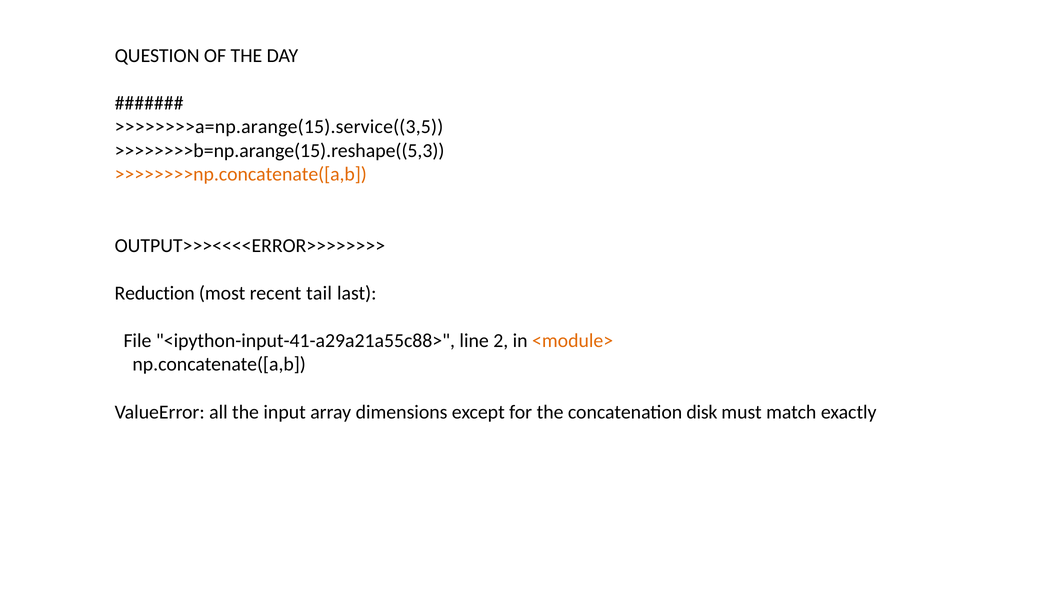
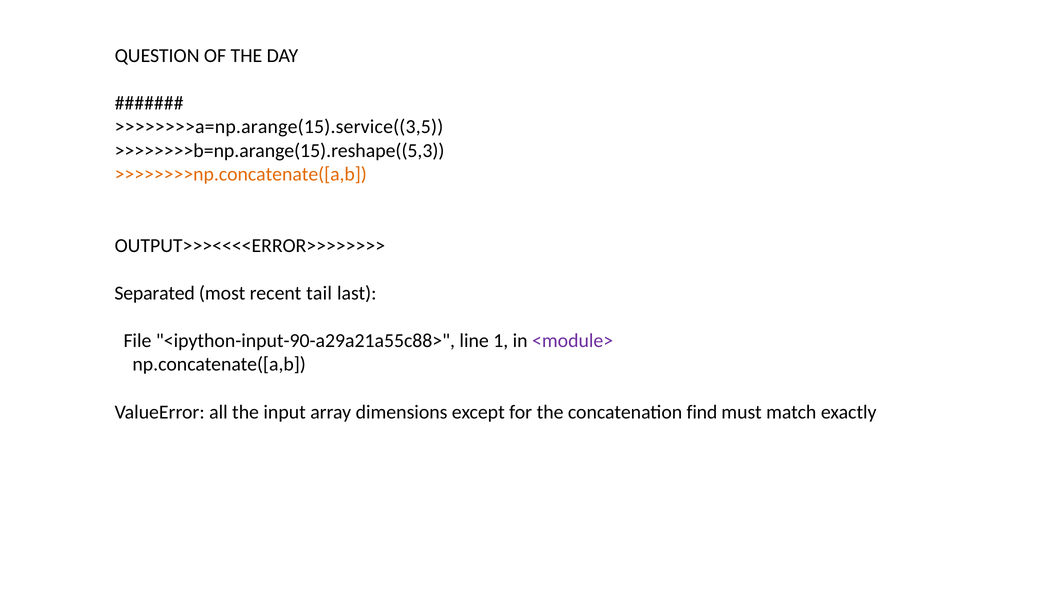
Reduction: Reduction -> Separated
<ipython-input-41-a29a21a55c88>: <ipython-input-41-a29a21a55c88> -> <ipython-input-90-a29a21a55c88>
2: 2 -> 1
<module> colour: orange -> purple
disk: disk -> find
